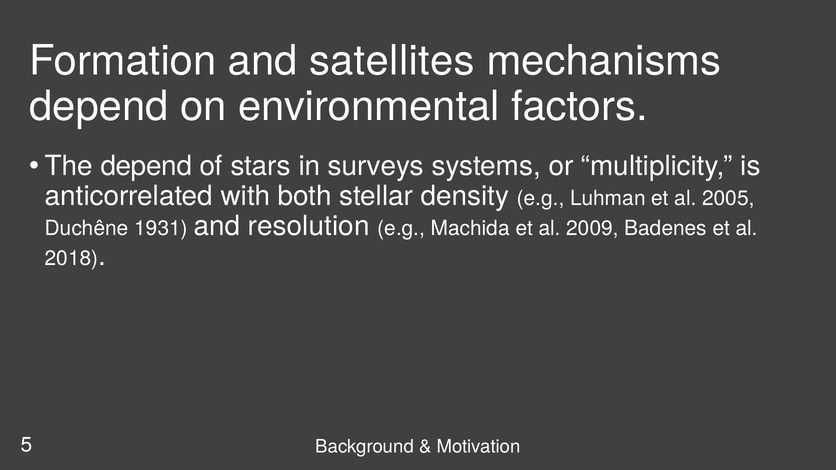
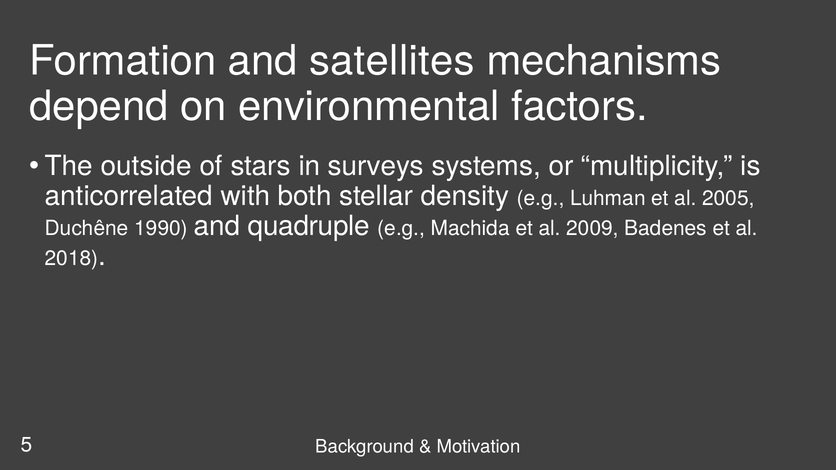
The depend: depend -> outside
1931: 1931 -> 1990
resolution: resolution -> quadruple
